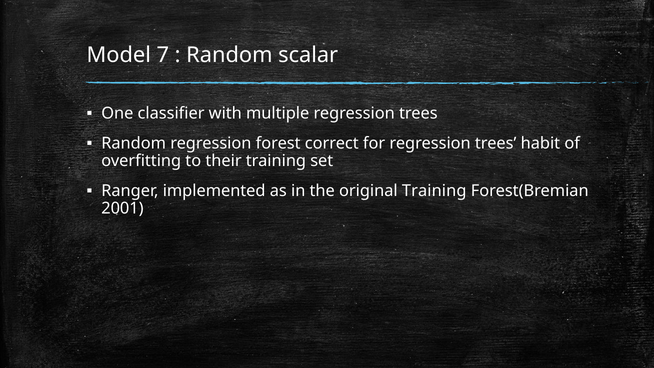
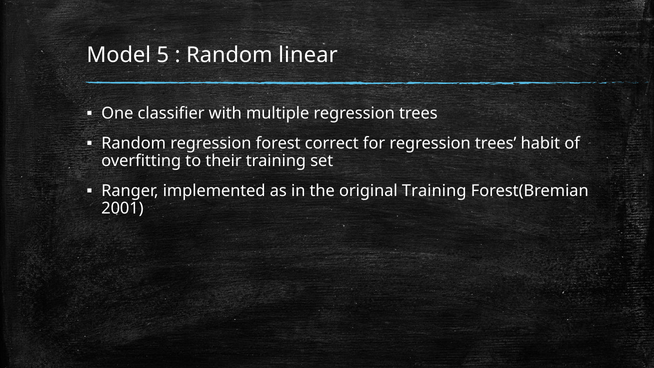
7: 7 -> 5
scalar: scalar -> linear
